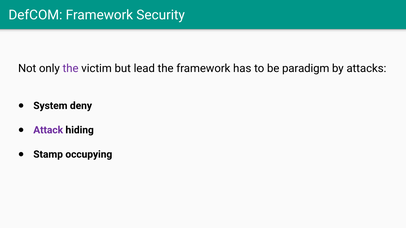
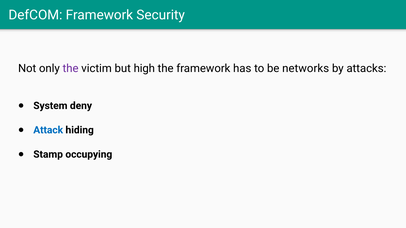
lead: lead -> high
paradigm: paradigm -> networks
Attack colour: purple -> blue
